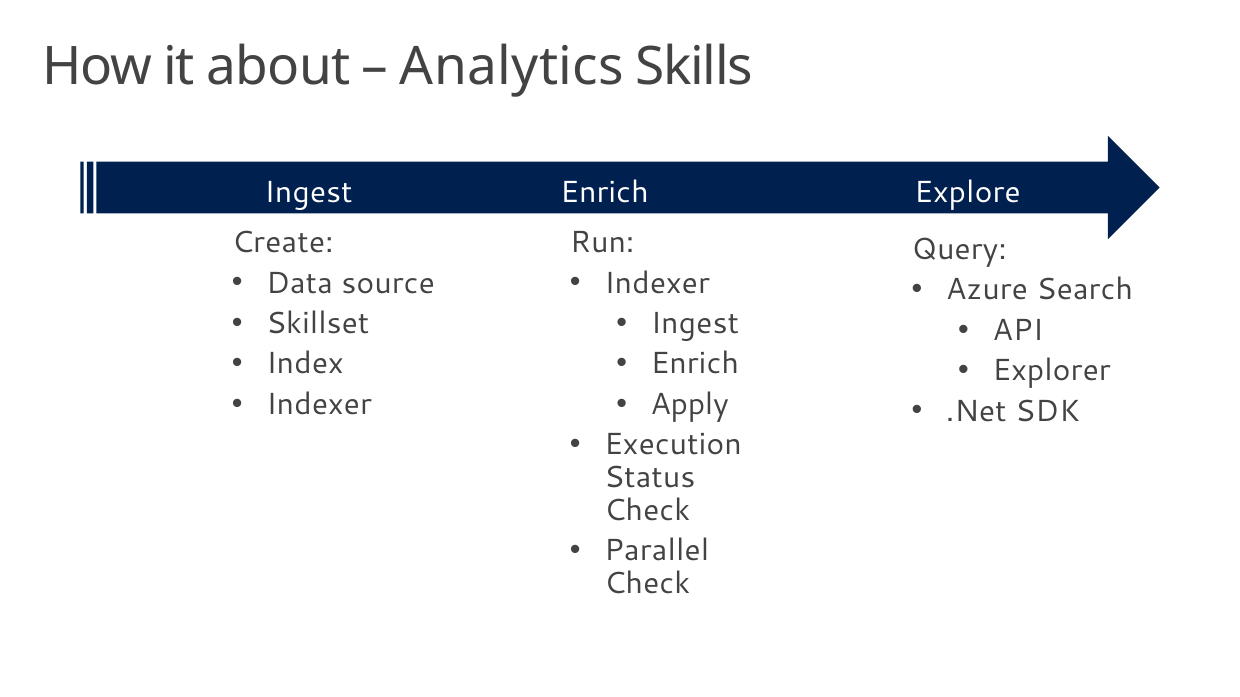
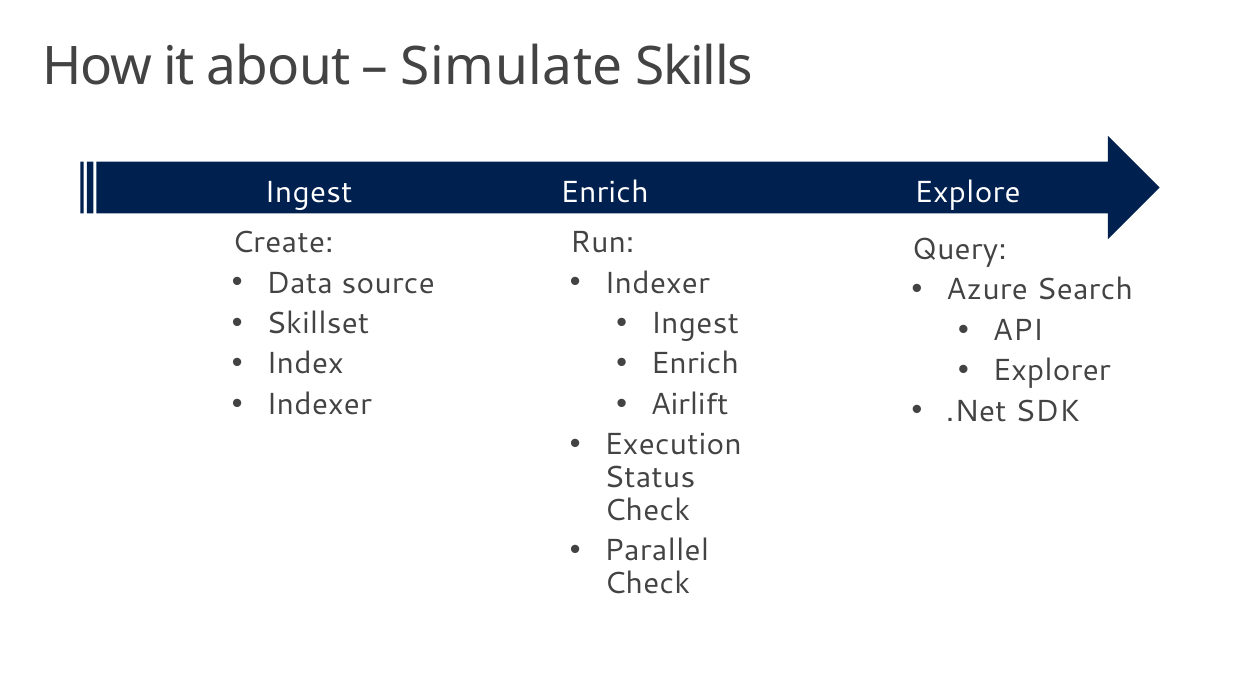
Analytics: Analytics -> Simulate
Apply: Apply -> Airlift
